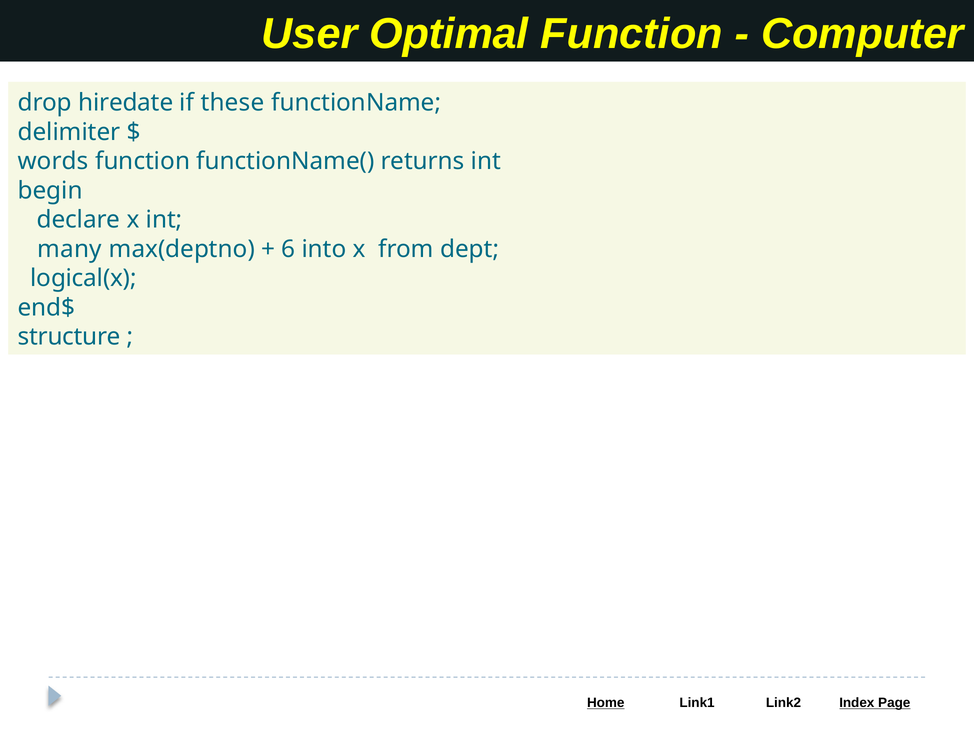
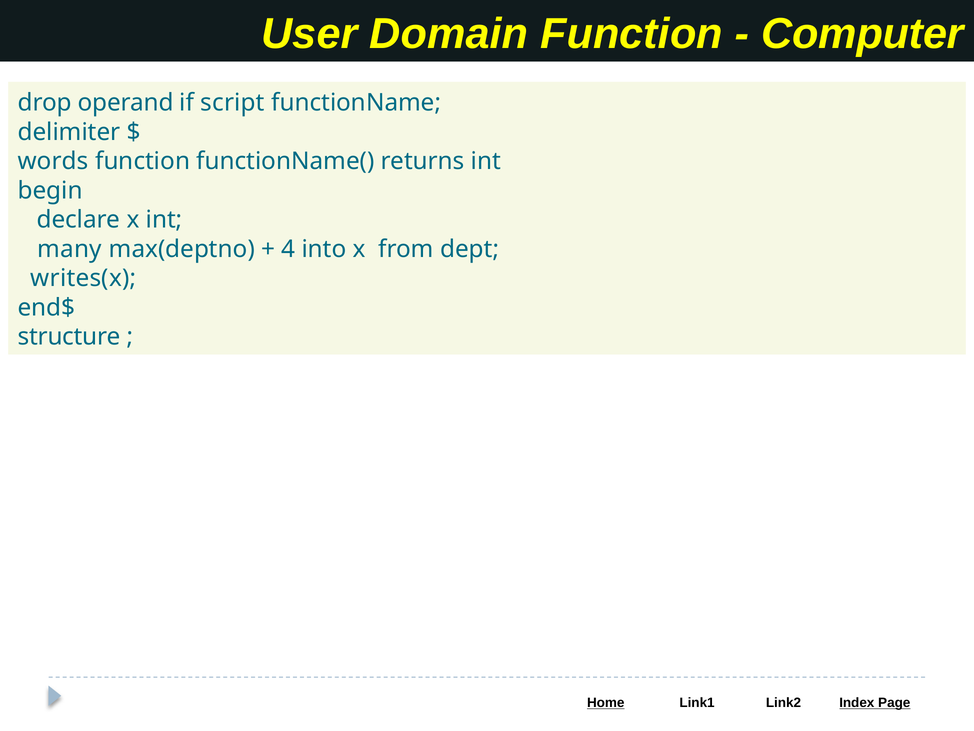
Optimal: Optimal -> Domain
hiredate: hiredate -> operand
these: these -> script
6: 6 -> 4
logical(x: logical(x -> writes(x
